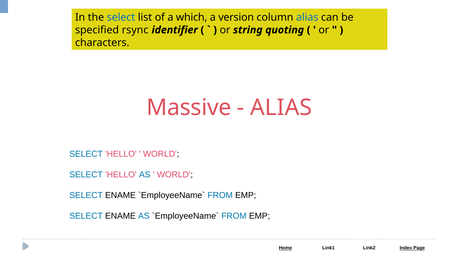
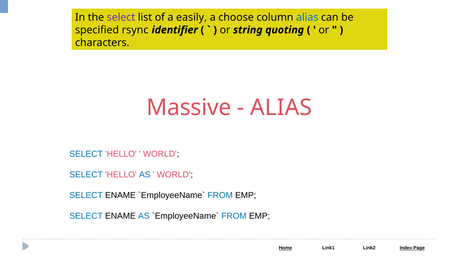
select at (121, 17) colour: blue -> purple
which: which -> easily
version: version -> choose
